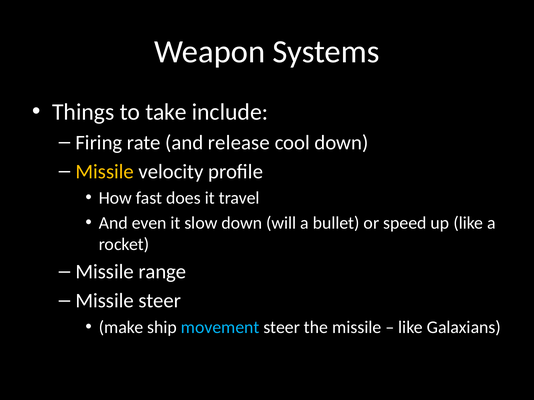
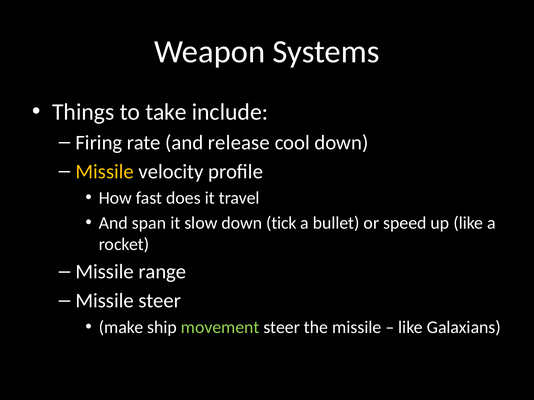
even: even -> span
will: will -> tick
movement colour: light blue -> light green
